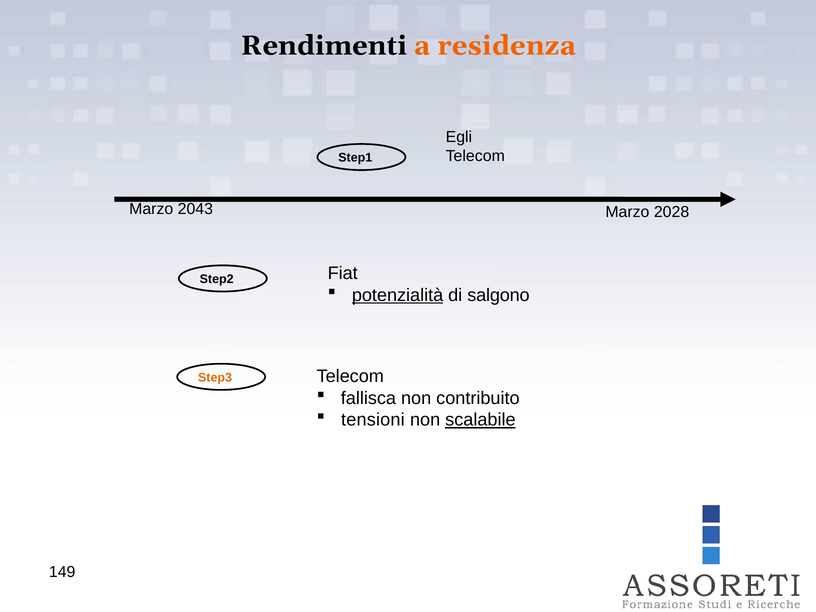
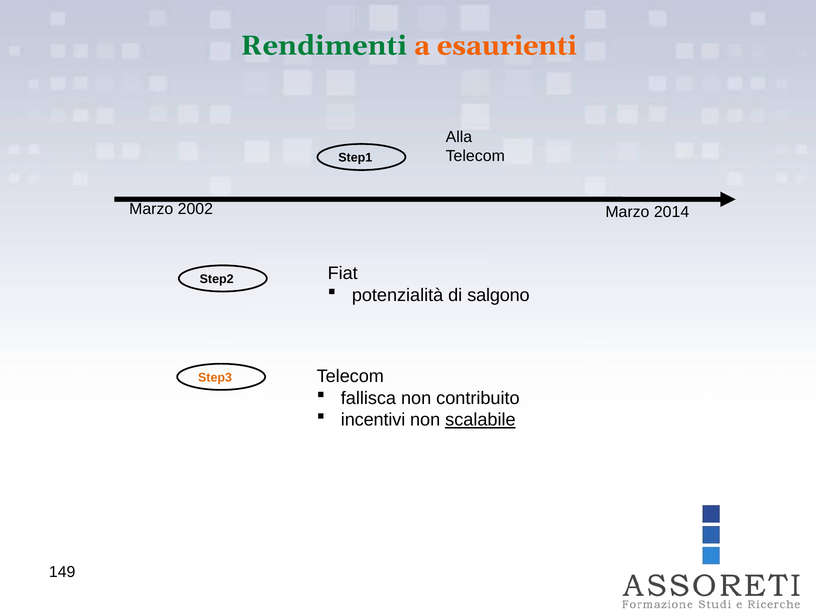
Rendimenti colour: black -> green
residenza: residenza -> esaurienti
Egli: Egli -> Alla
2043: 2043 -> 2002
2028: 2028 -> 2014
potenzialità underline: present -> none
tensioni: tensioni -> incentivi
